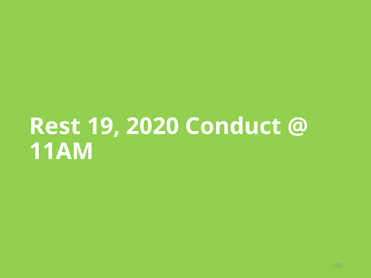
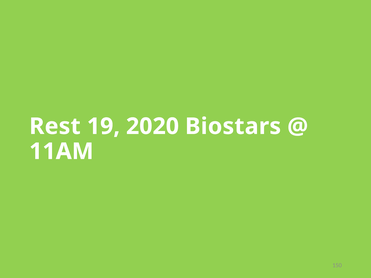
Conduct: Conduct -> Biostars
